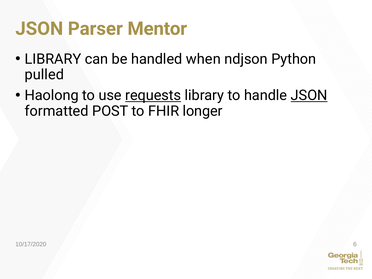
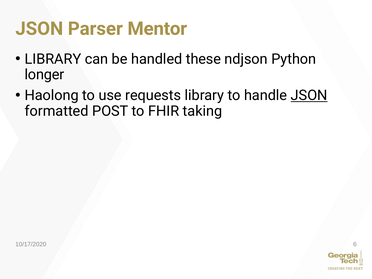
when: when -> these
pulled: pulled -> longer
requests underline: present -> none
longer: longer -> taking
